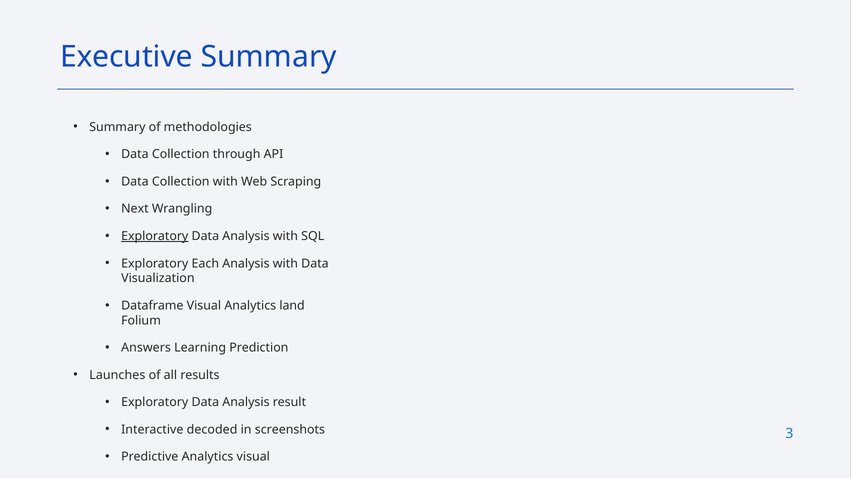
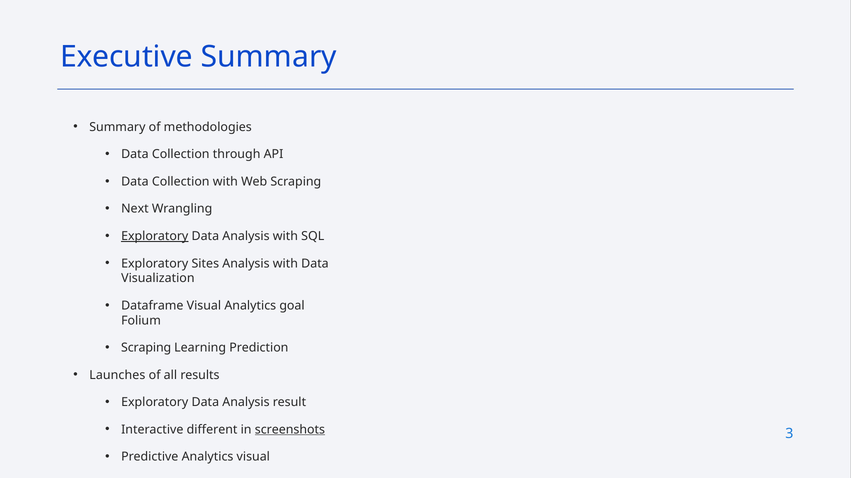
Each: Each -> Sites
land: land -> goal
Answers at (146, 348): Answers -> Scraping
decoded: decoded -> different
screenshots underline: none -> present
